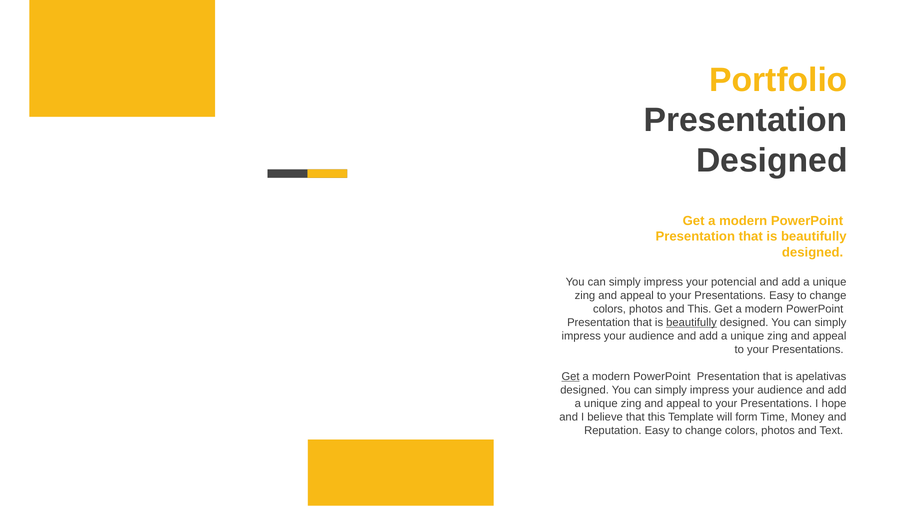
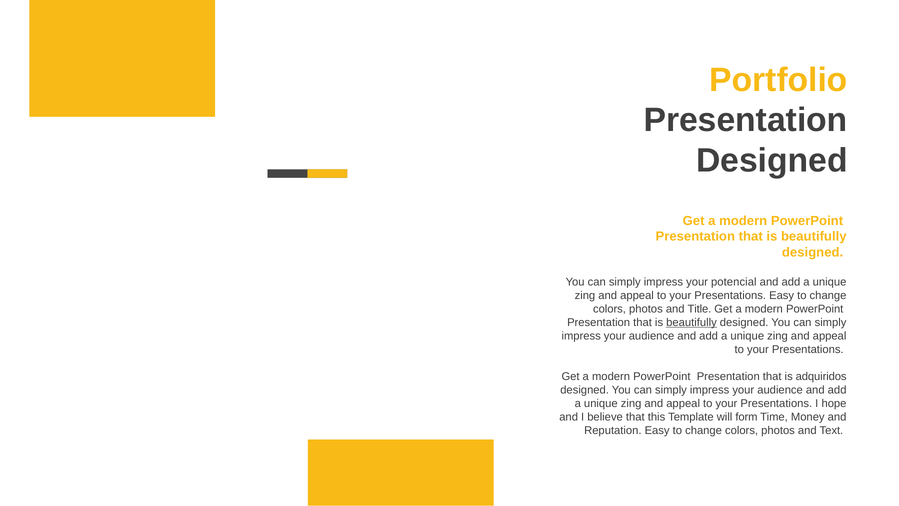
and This: This -> Title
Get at (571, 376) underline: present -> none
apelativas: apelativas -> adquiridos
